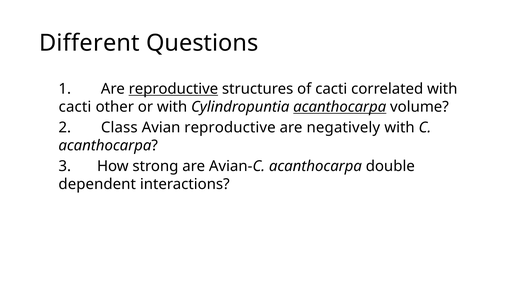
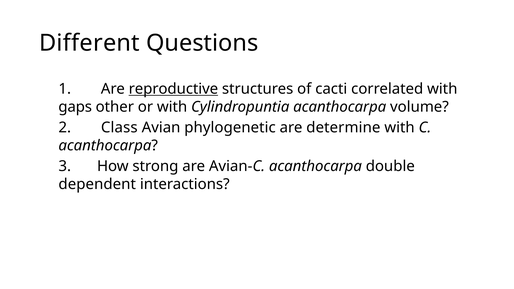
cacti at (75, 107): cacti -> gaps
acanthocarpa at (340, 107) underline: present -> none
Avian reproductive: reproductive -> phylogenetic
negatively: negatively -> determine
